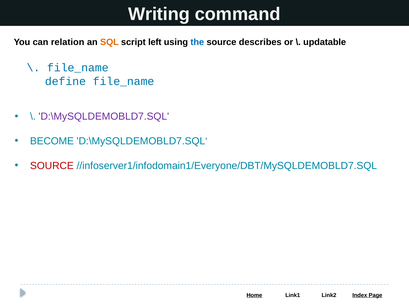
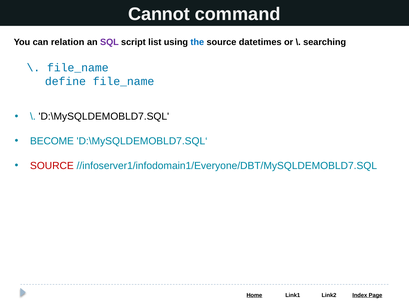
Writing: Writing -> Cannot
SQL colour: orange -> purple
left: left -> list
describes: describes -> datetimes
updatable: updatable -> searching
D:\MySQLDEMOBLD7.SQL colour: purple -> black
